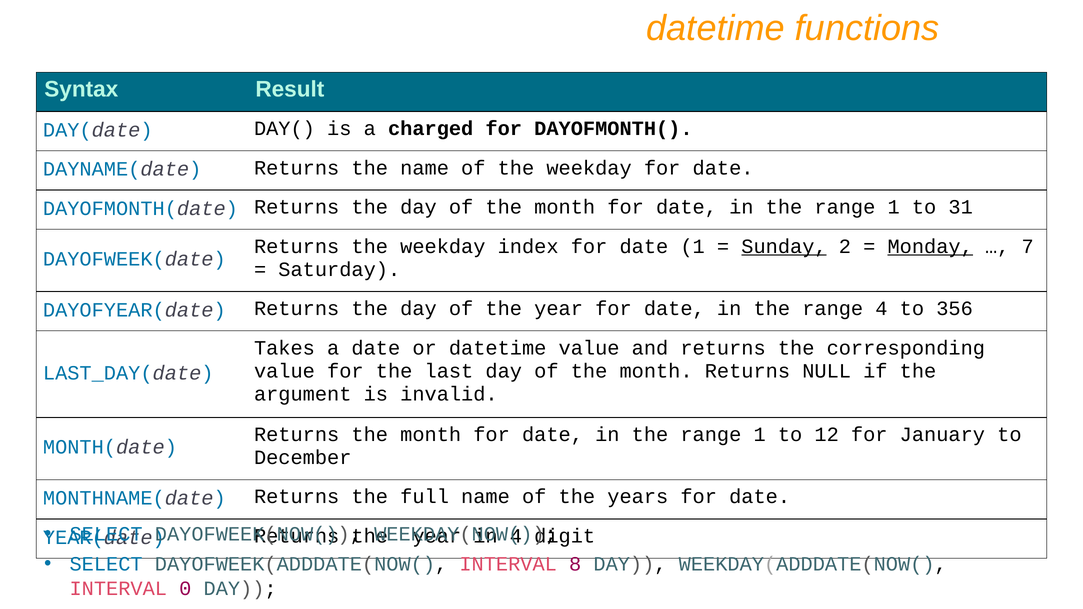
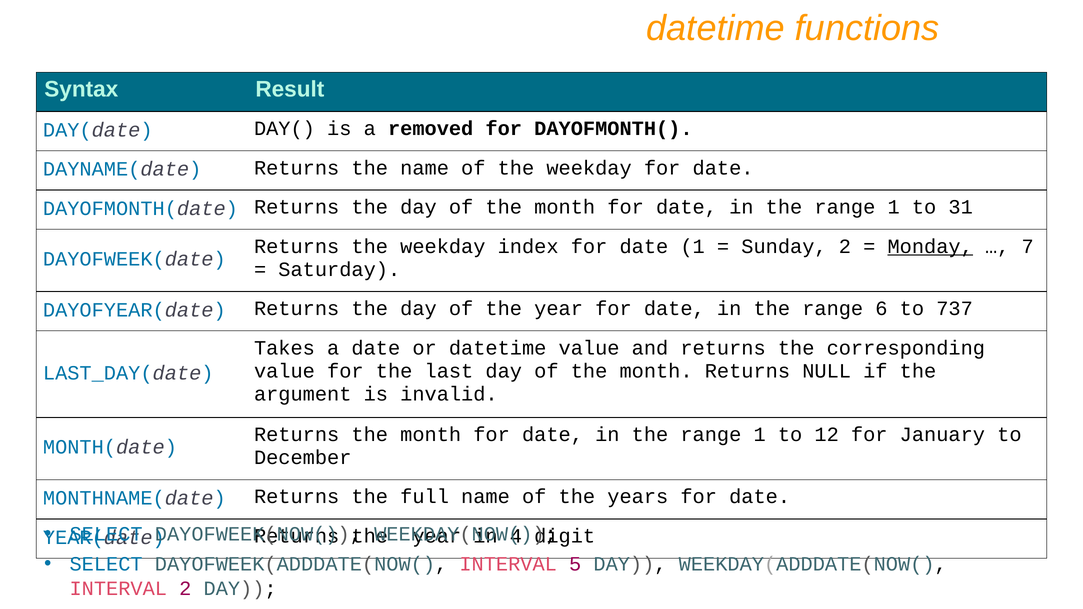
charged: charged -> removed
Sunday underline: present -> none
range 4: 4 -> 6
356: 356 -> 737
8: 8 -> 5
INTERVAL 0: 0 -> 2
